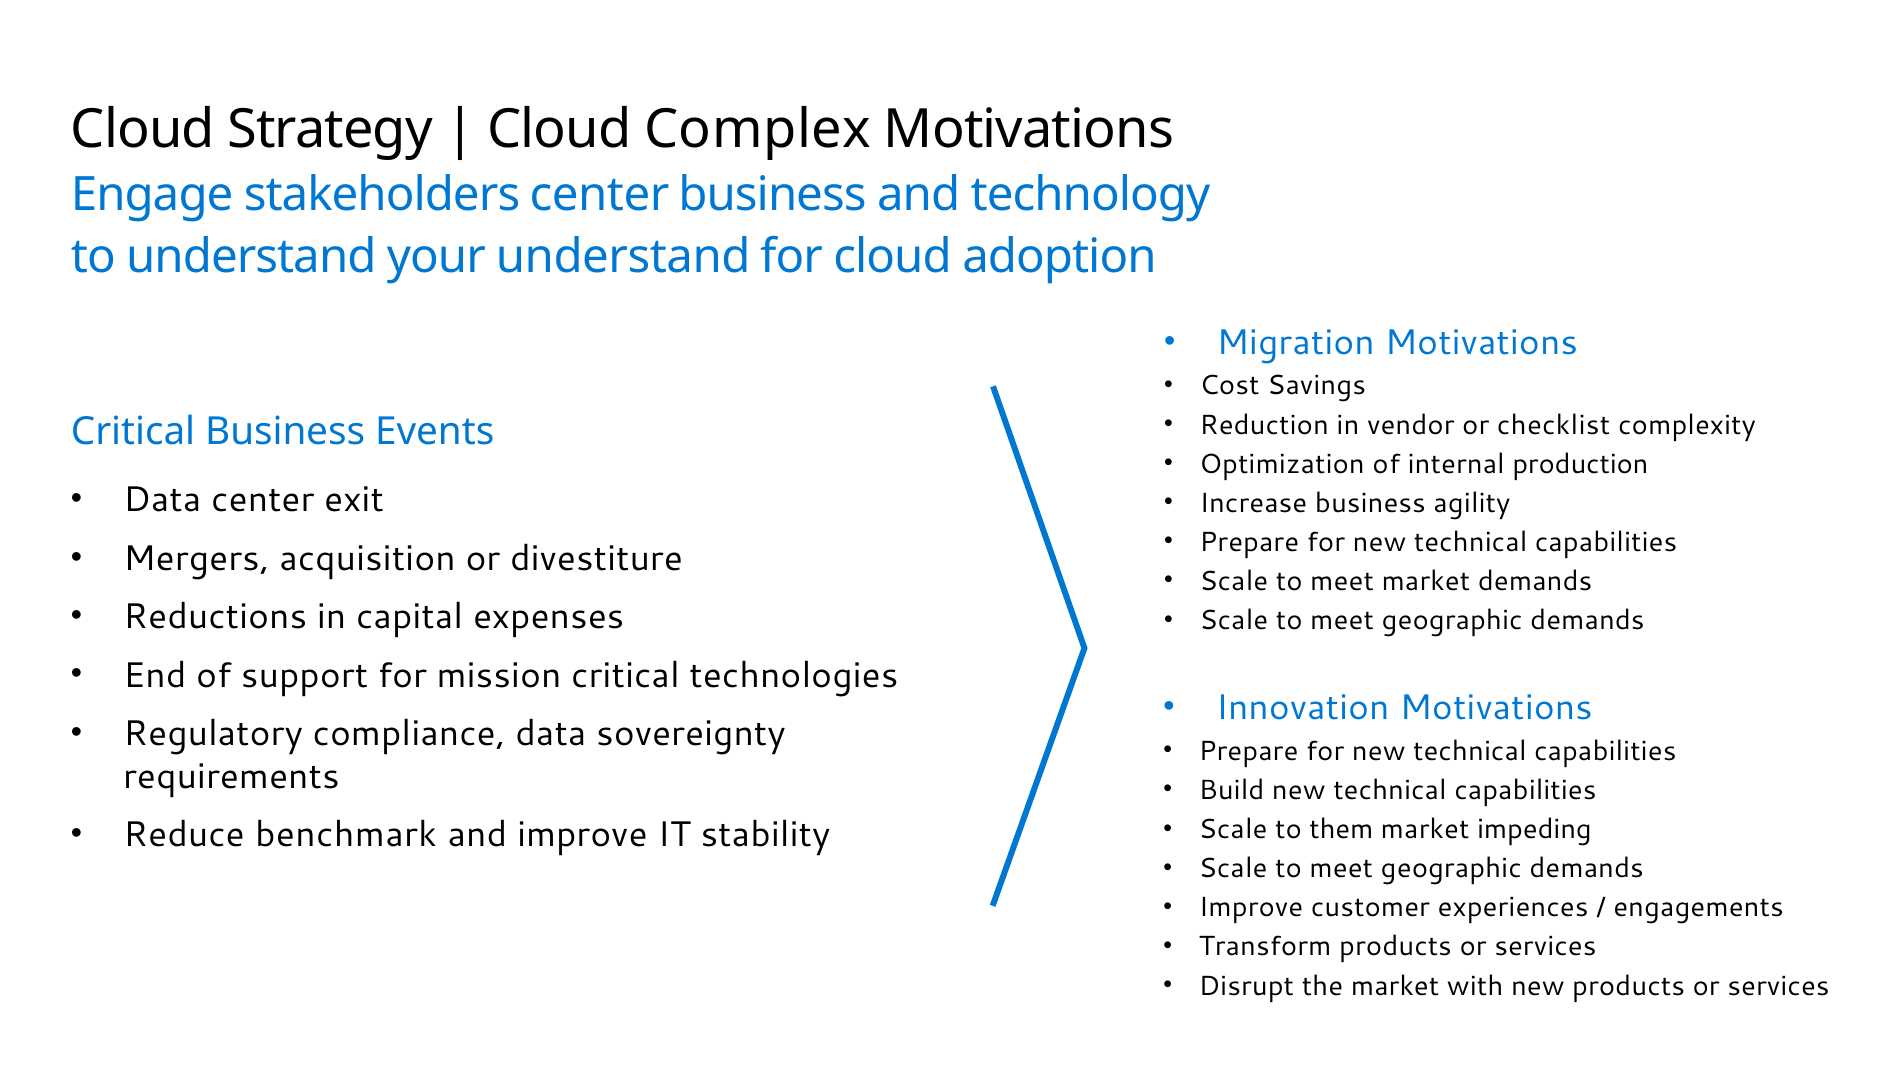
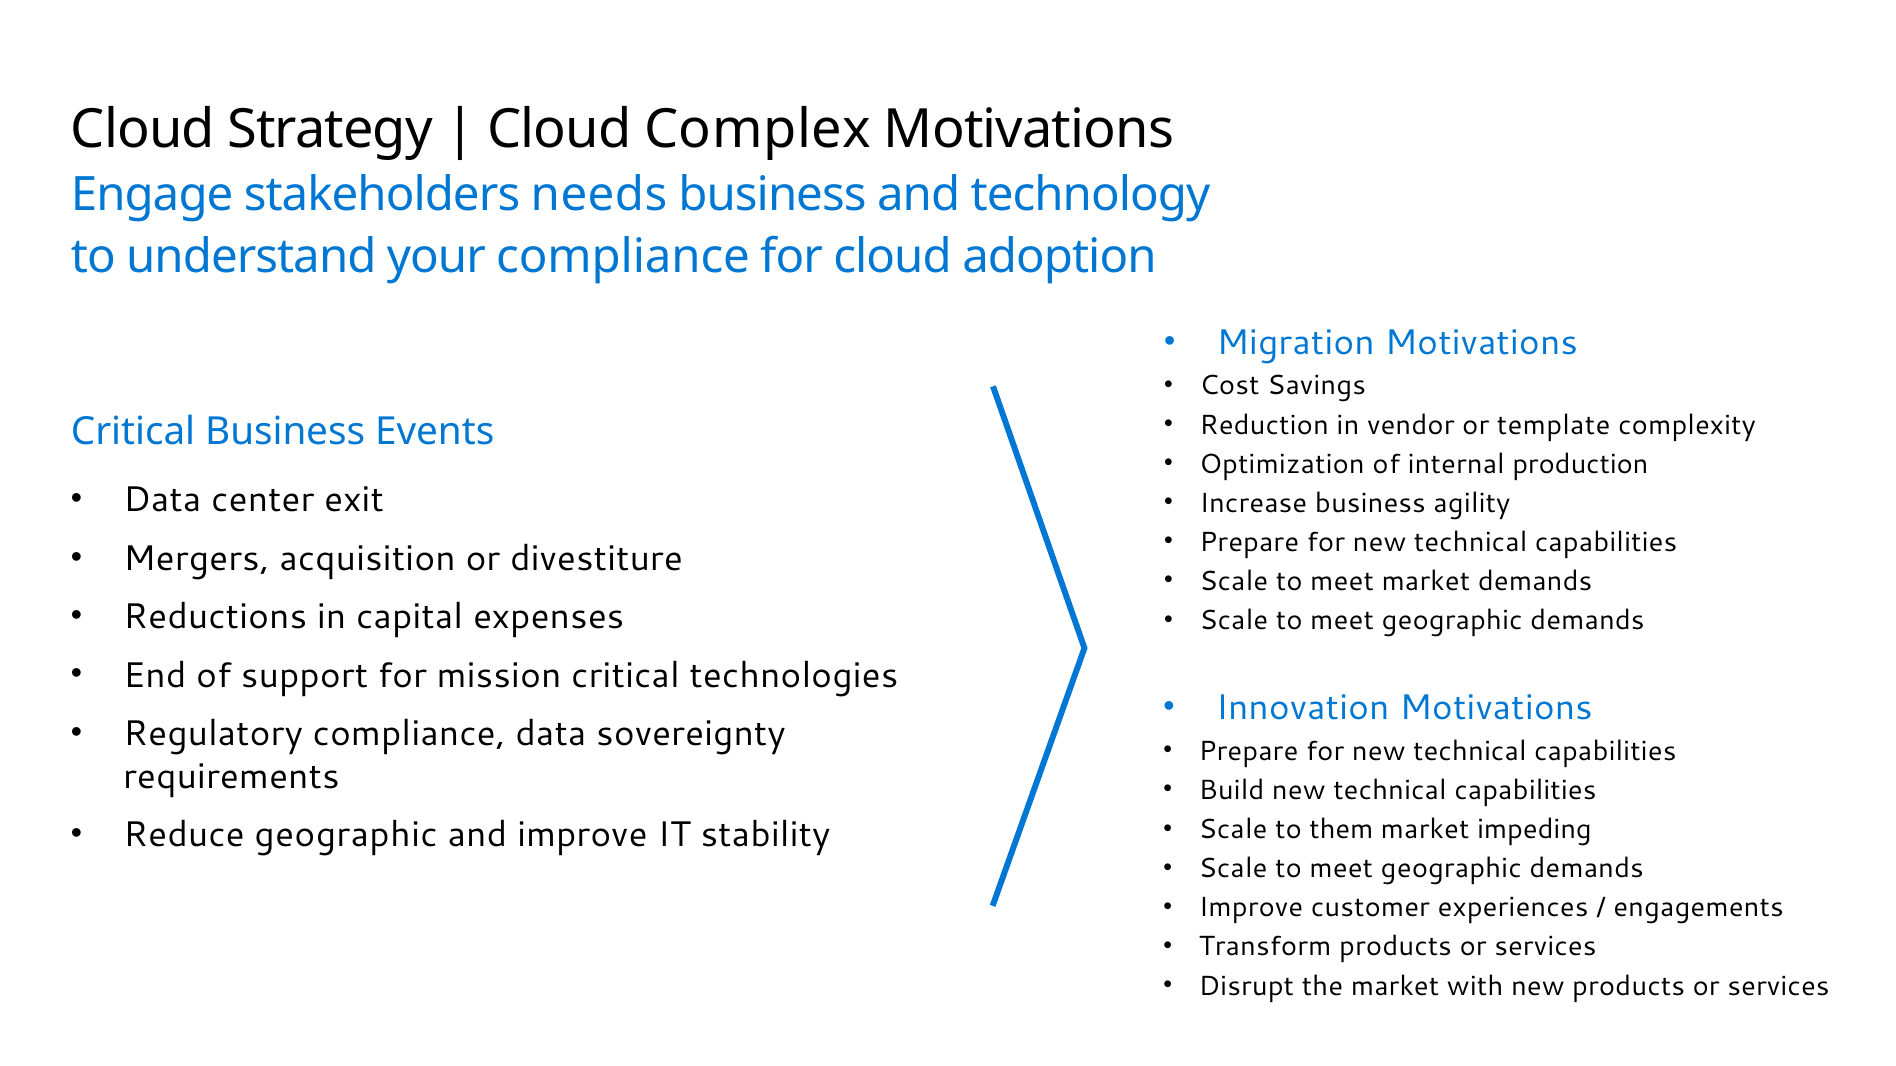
stakeholders center: center -> needs
your understand: understand -> compliance
checklist: checklist -> template
Reduce benchmark: benchmark -> geographic
